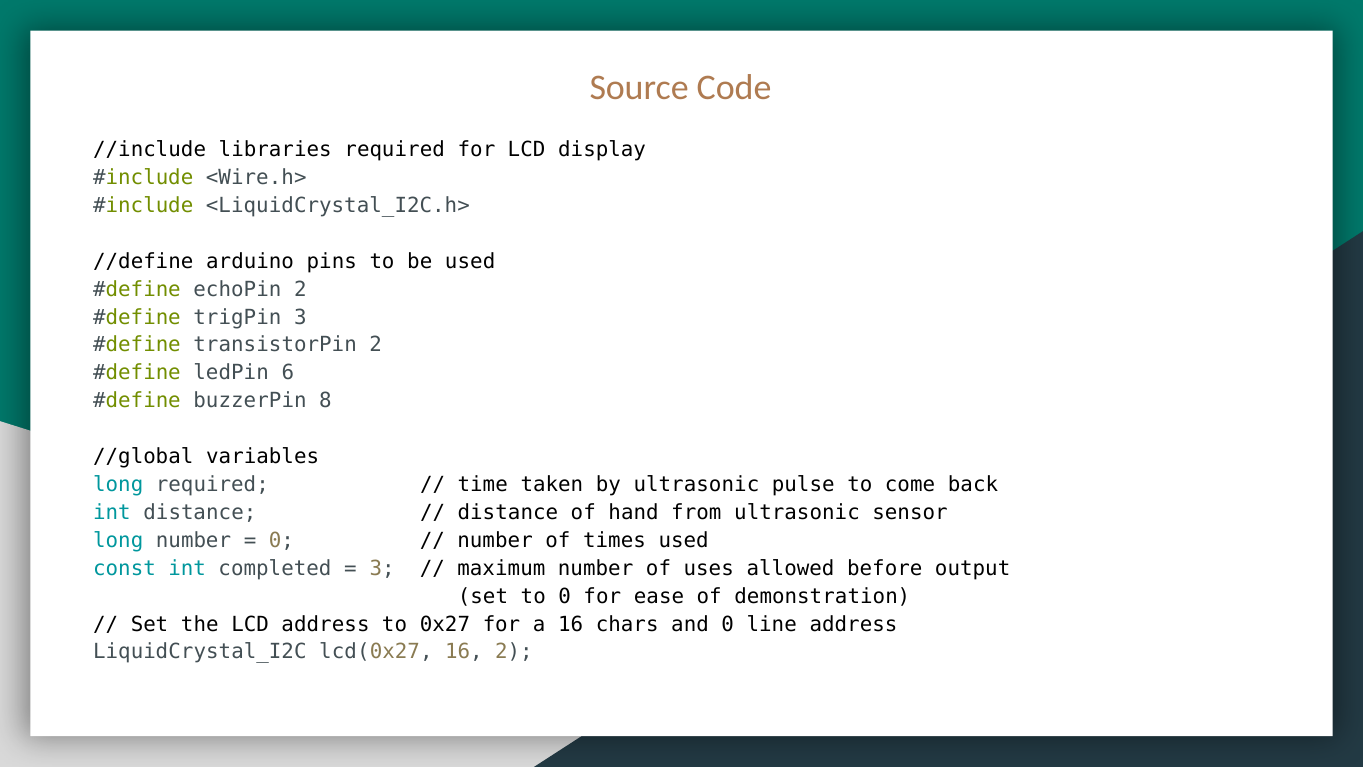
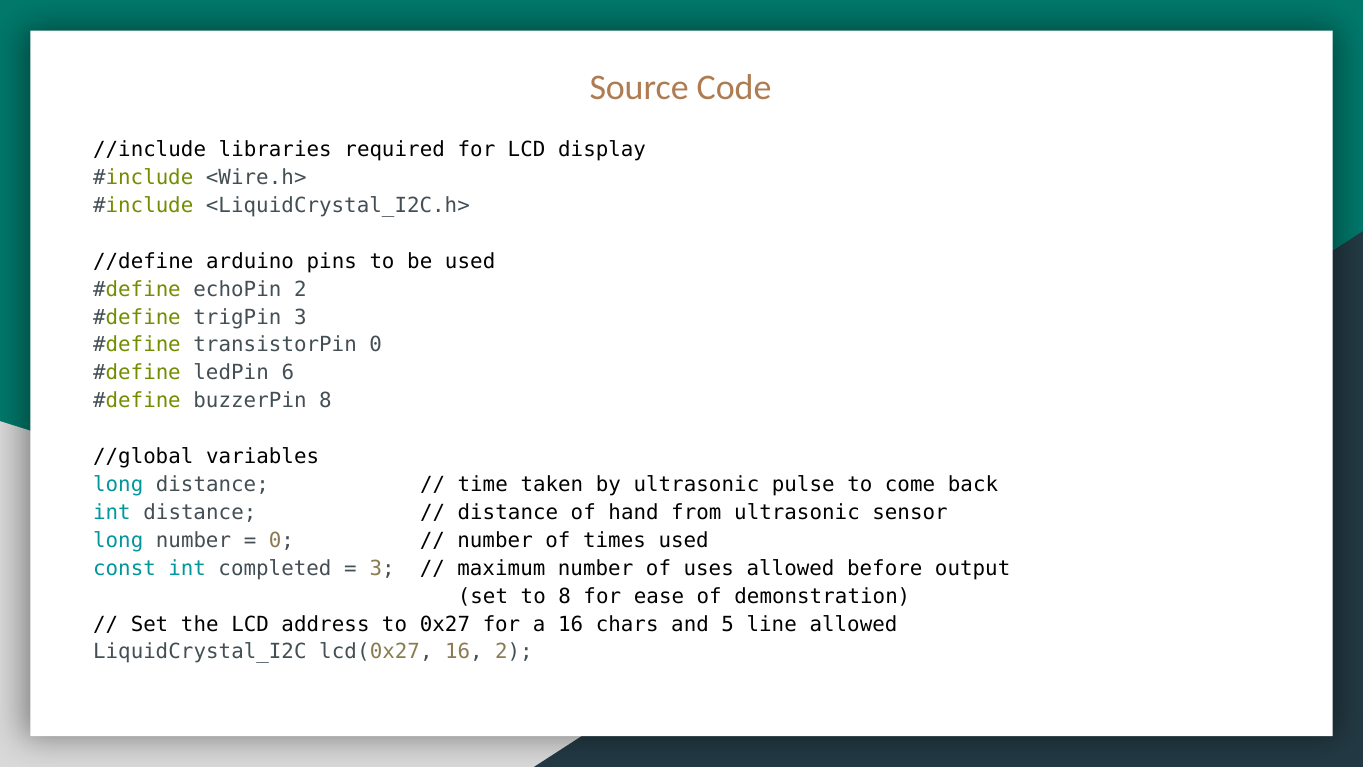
transistorPin 2: 2 -> 0
long required: required -> distance
to 0: 0 -> 8
and 0: 0 -> 5
line address: address -> allowed
